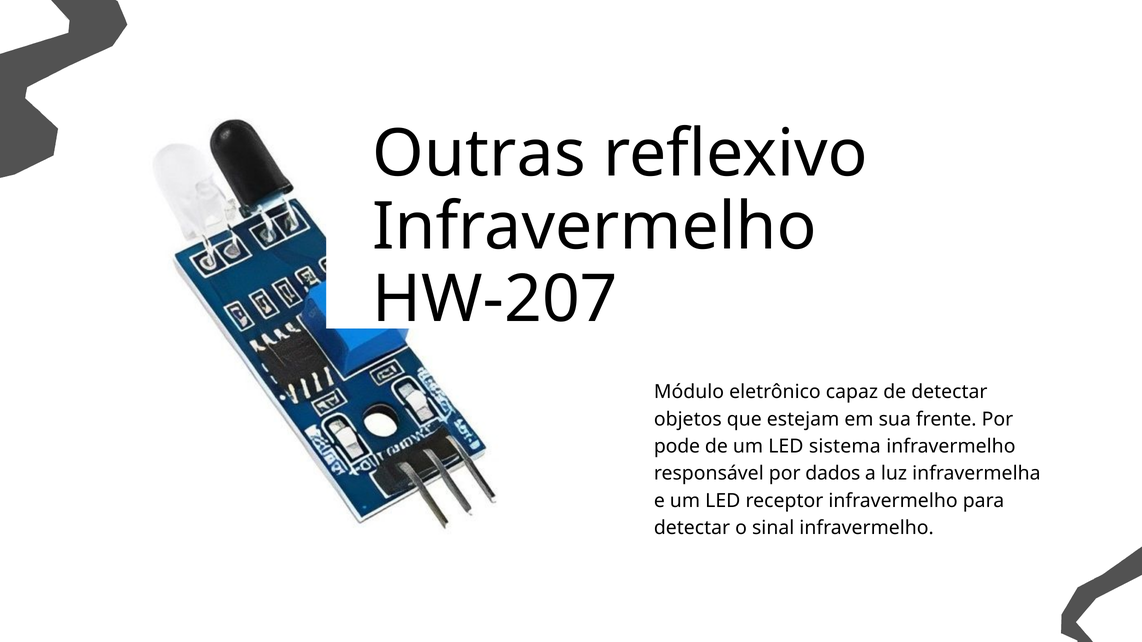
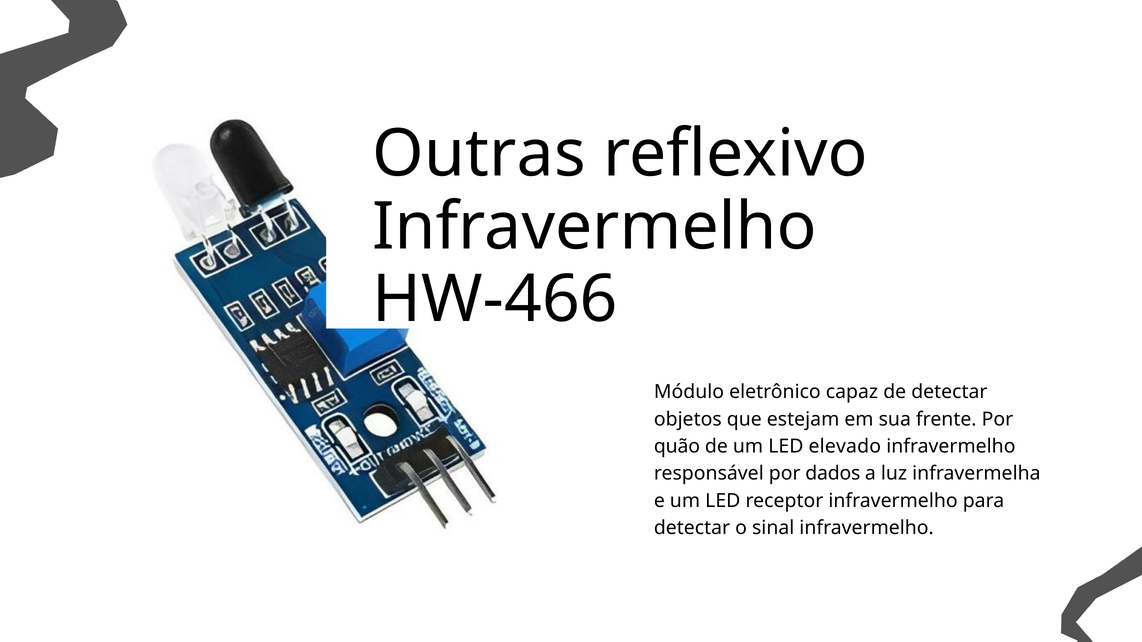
HW-207: HW-207 -> HW-466
pode: pode -> quão
sistema: sistema -> elevado
